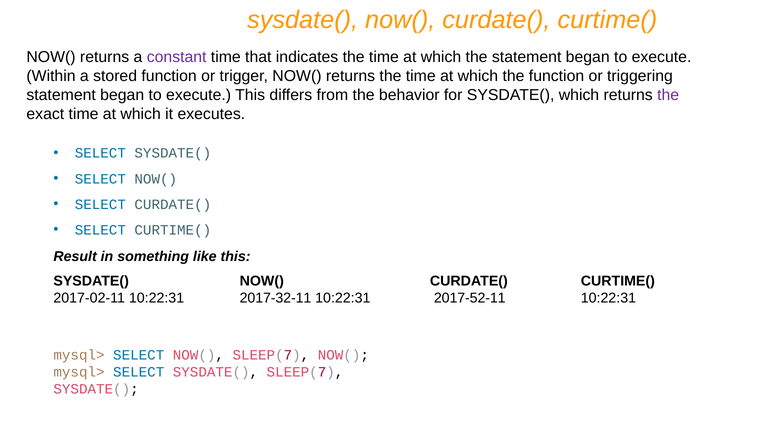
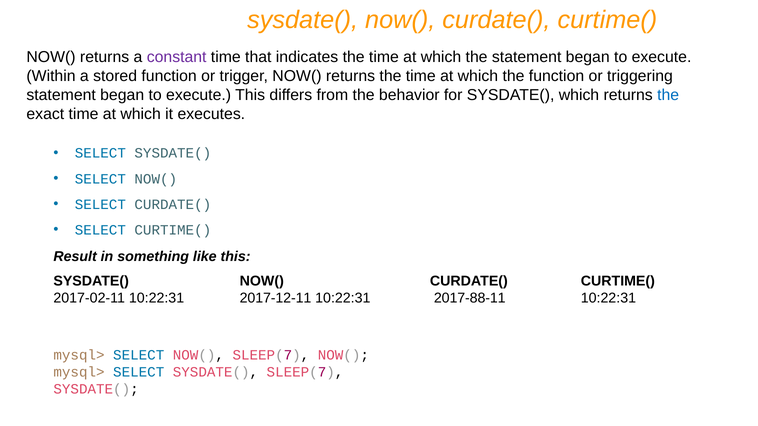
the at (668, 95) colour: purple -> blue
2017-32-11: 2017-32-11 -> 2017-12-11
2017-52-11: 2017-52-11 -> 2017-88-11
